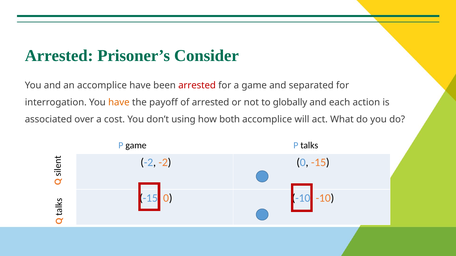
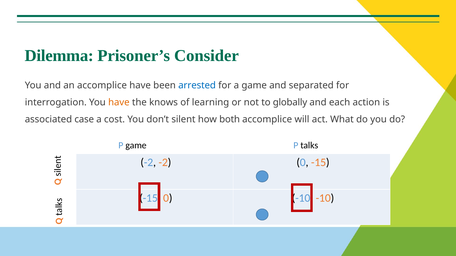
Arrested at (59, 56): Arrested -> Dilemma
arrested at (197, 85) colour: red -> blue
payoff: payoff -> knows
of arrested: arrested -> learning
over: over -> case
using: using -> silent
